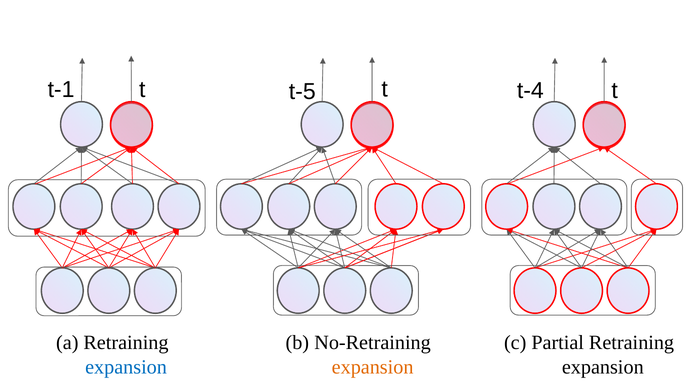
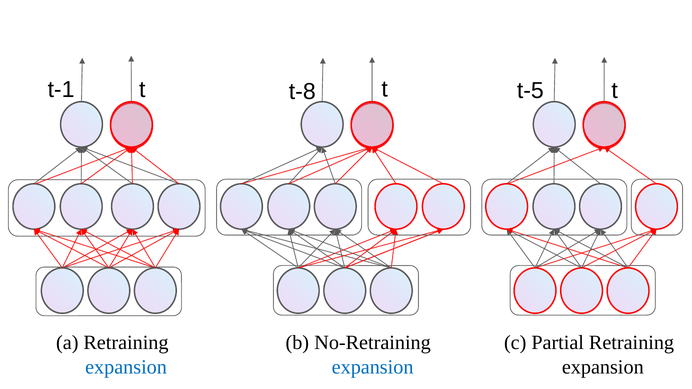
t-5: t-5 -> t-8
t-4: t-4 -> t-5
expansion at (373, 367) colour: orange -> blue
